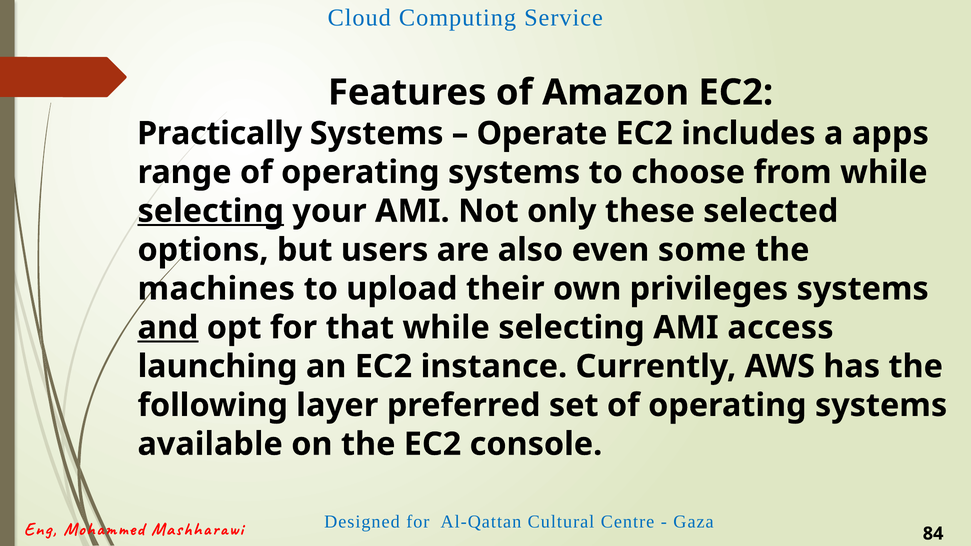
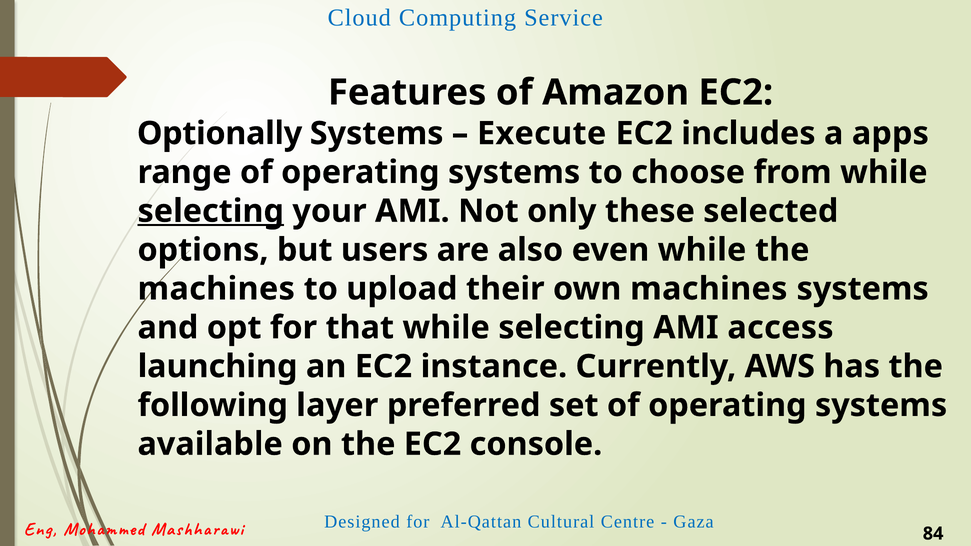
Practically: Practically -> Optionally
Operate: Operate -> Execute
even some: some -> while
own privileges: privileges -> machines
and underline: present -> none
